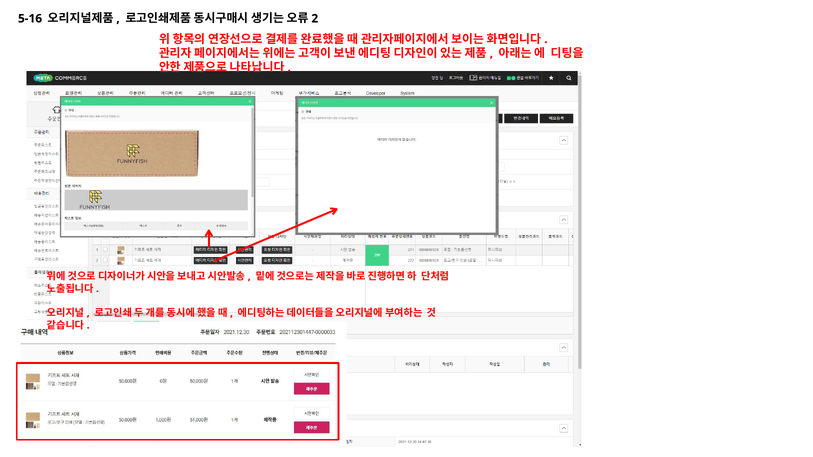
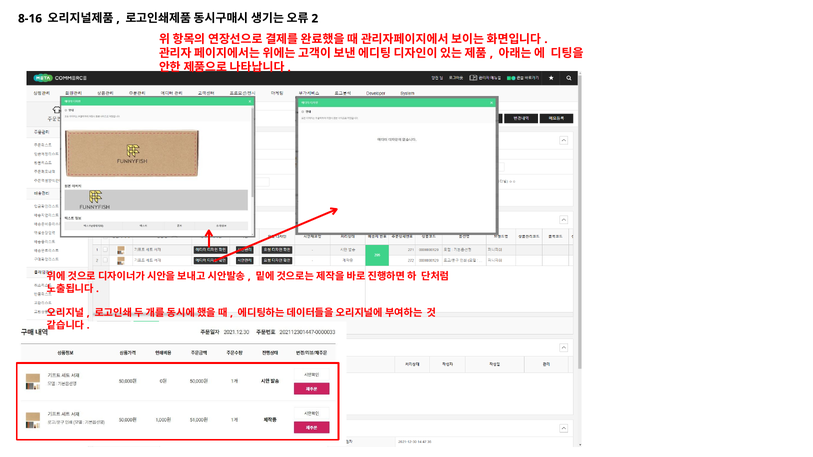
5-16: 5-16 -> 8-16
